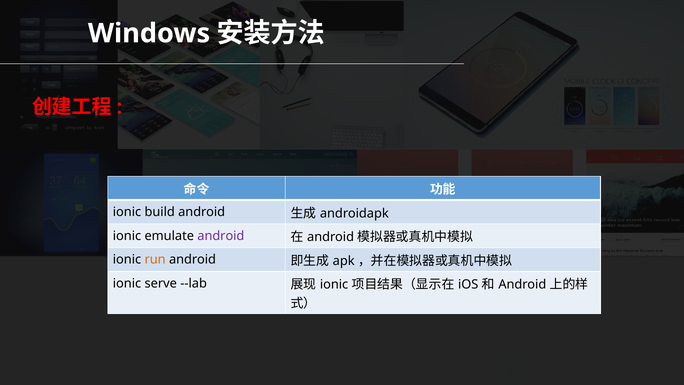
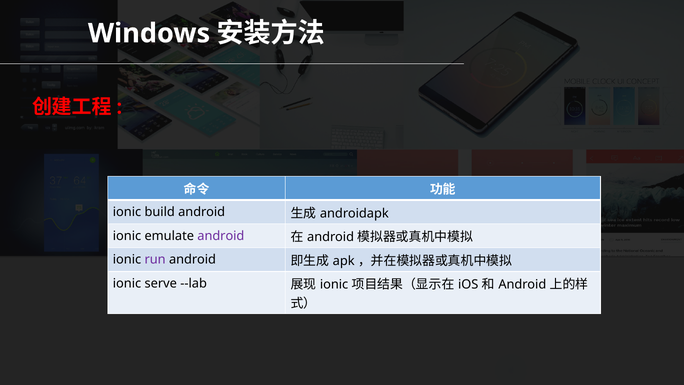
run colour: orange -> purple
